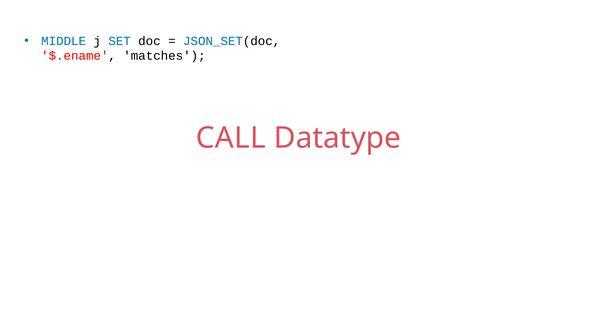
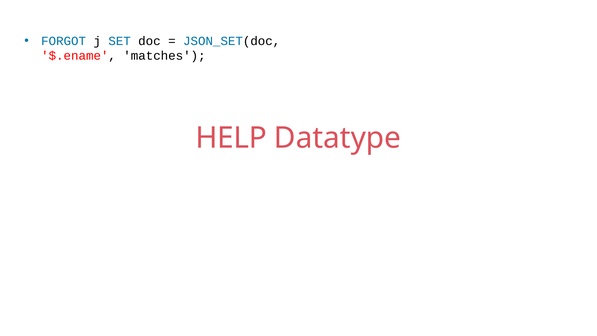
MIDDLE: MIDDLE -> FORGOT
CALL: CALL -> HELP
